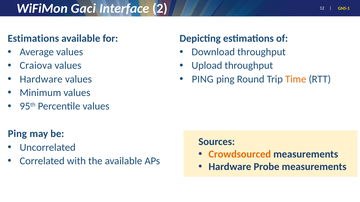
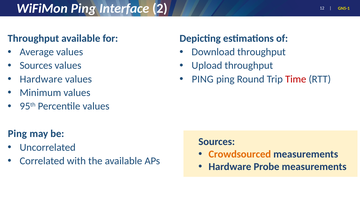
WiFiMon Gaci: Gaci -> Ping
Estimations at (33, 39): Estimations -> Throughput
Craiova at (36, 66): Craiova -> Sources
Time colour: orange -> red
